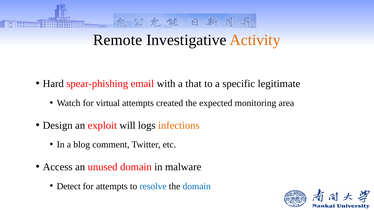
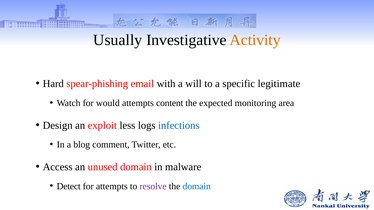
Remote: Remote -> Usually
that: that -> will
virtual: virtual -> would
created: created -> content
will: will -> less
infections colour: orange -> blue
resolve colour: blue -> purple
